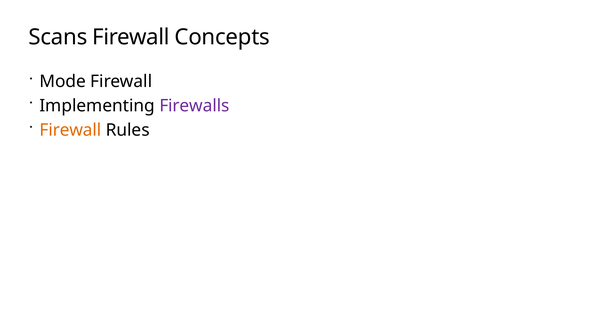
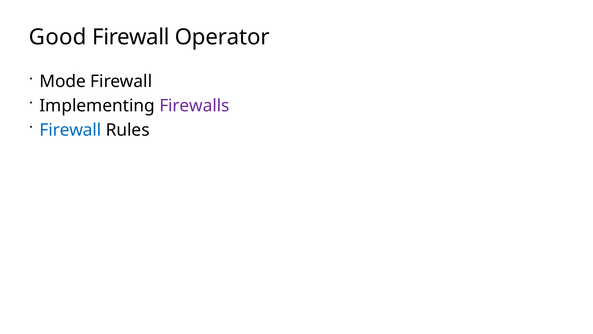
Scans: Scans -> Good
Concepts: Concepts -> Operator
Firewall at (70, 130) colour: orange -> blue
